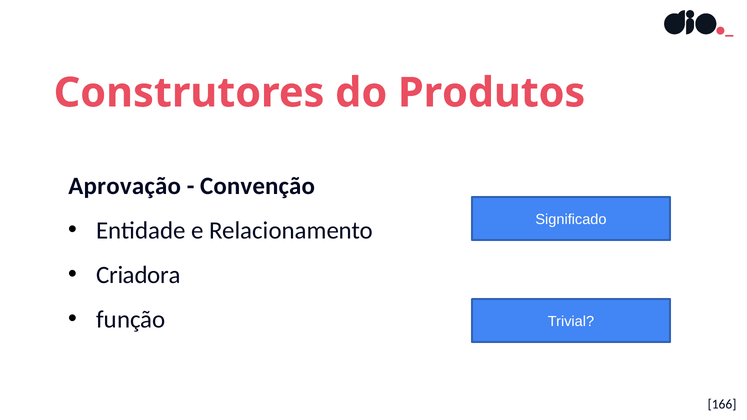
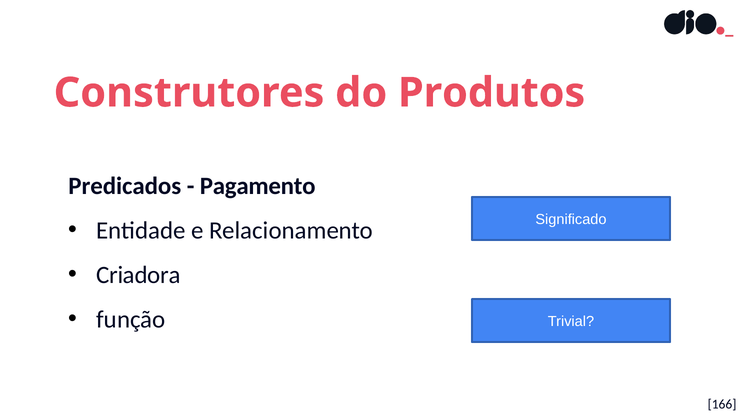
Aprovação: Aprovação -> Predicados
Convenção: Convenção -> Pagamento
